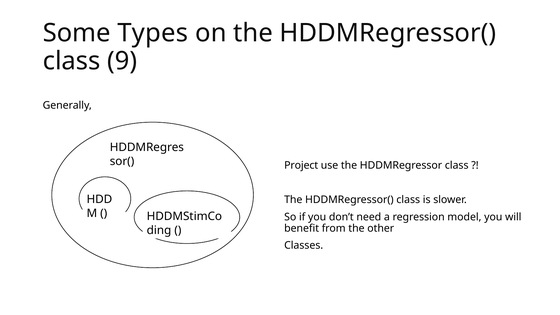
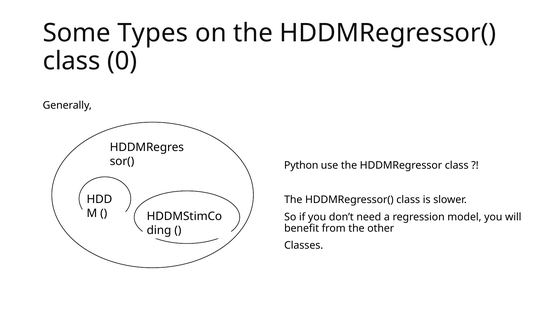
9: 9 -> 0
Project: Project -> Python
